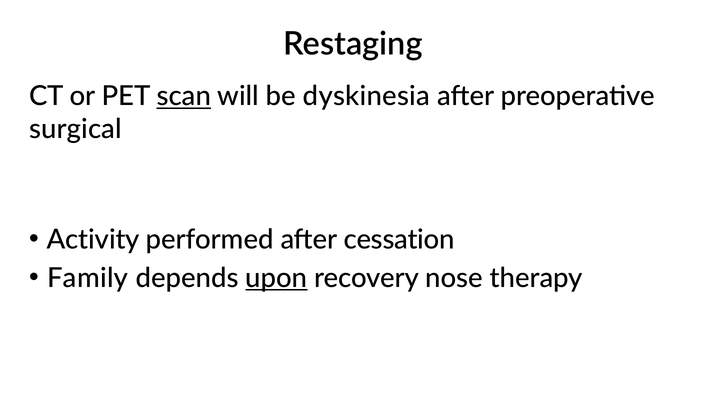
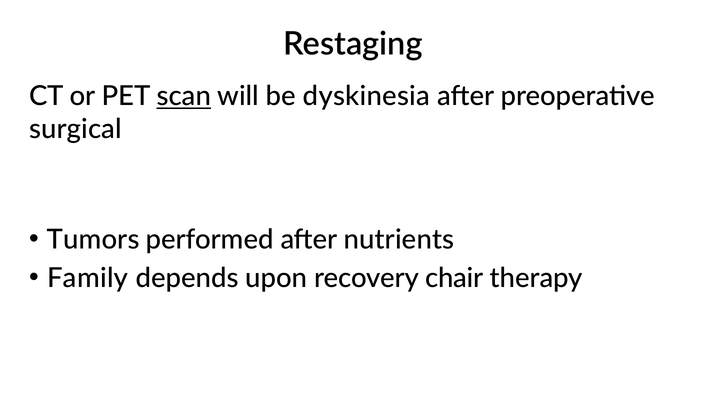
Activity: Activity -> Tumors
cessation: cessation -> nutrients
upon underline: present -> none
nose: nose -> chair
